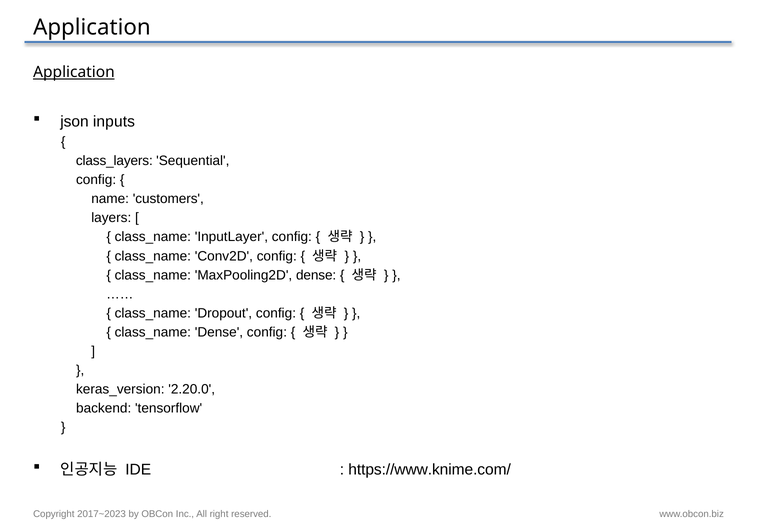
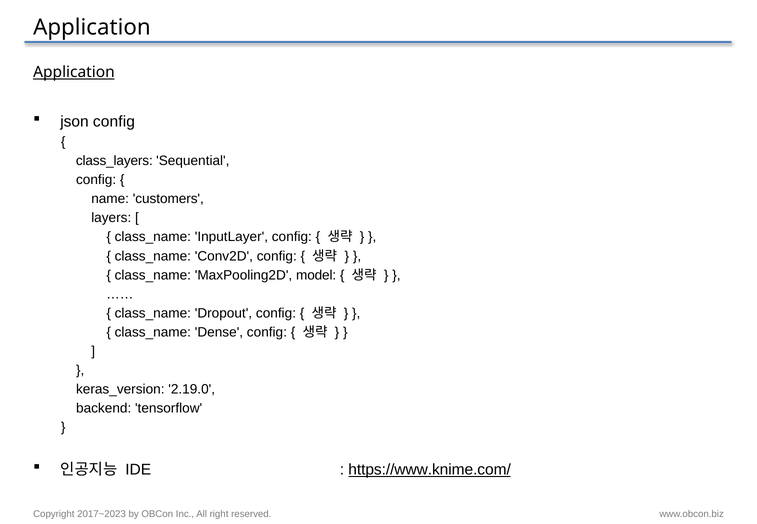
json inputs: inputs -> config
MaxPooling2D dense: dense -> model
2.20.0: 2.20.0 -> 2.19.0
https://www.knime.com/ underline: none -> present
